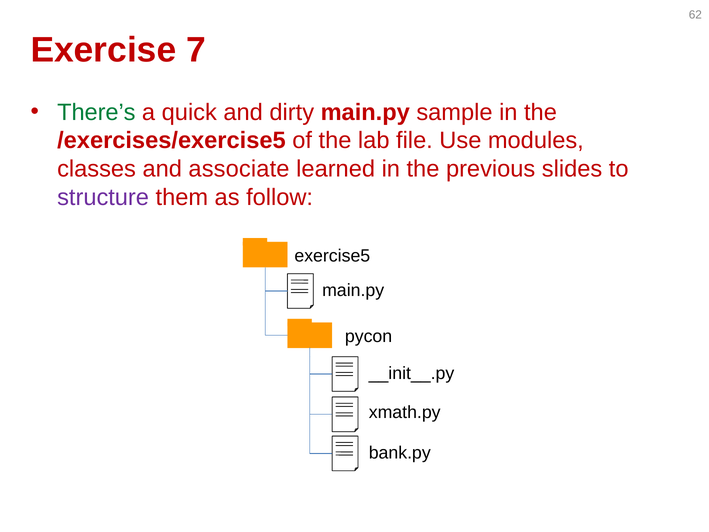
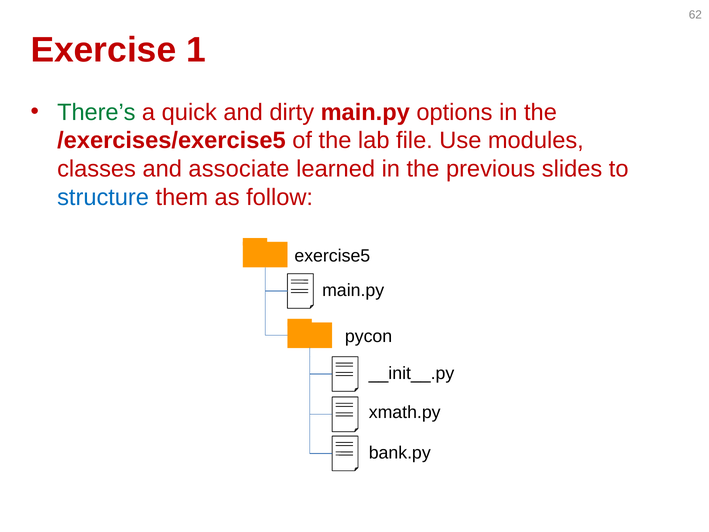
7: 7 -> 1
sample: sample -> options
structure colour: purple -> blue
